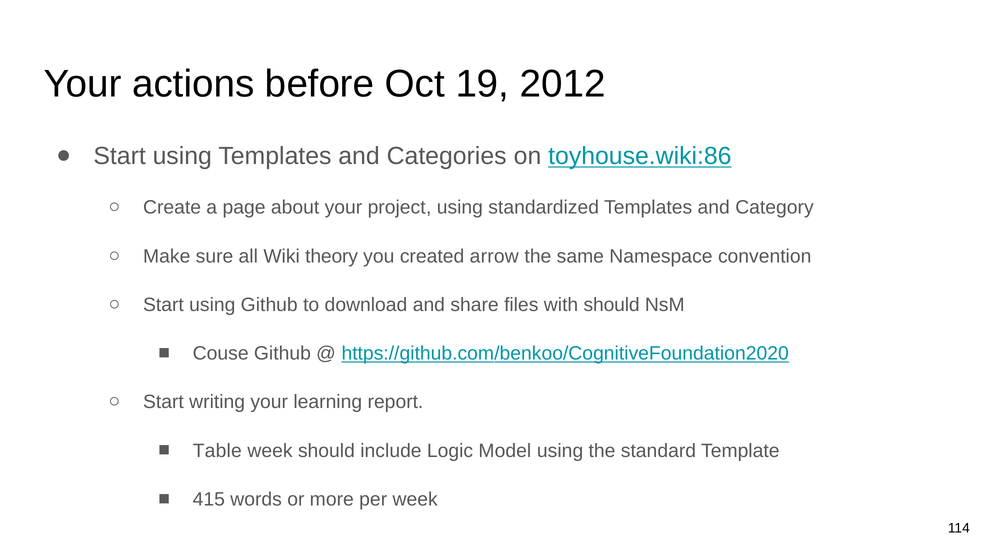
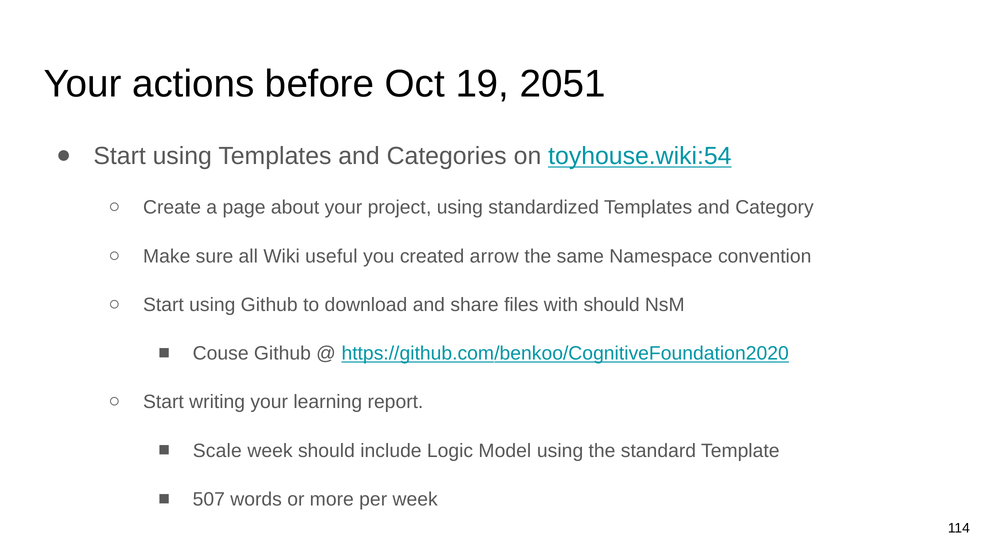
2012: 2012 -> 2051
toyhouse.wiki:86: toyhouse.wiki:86 -> toyhouse.wiki:54
theory: theory -> useful
Table: Table -> Scale
415: 415 -> 507
